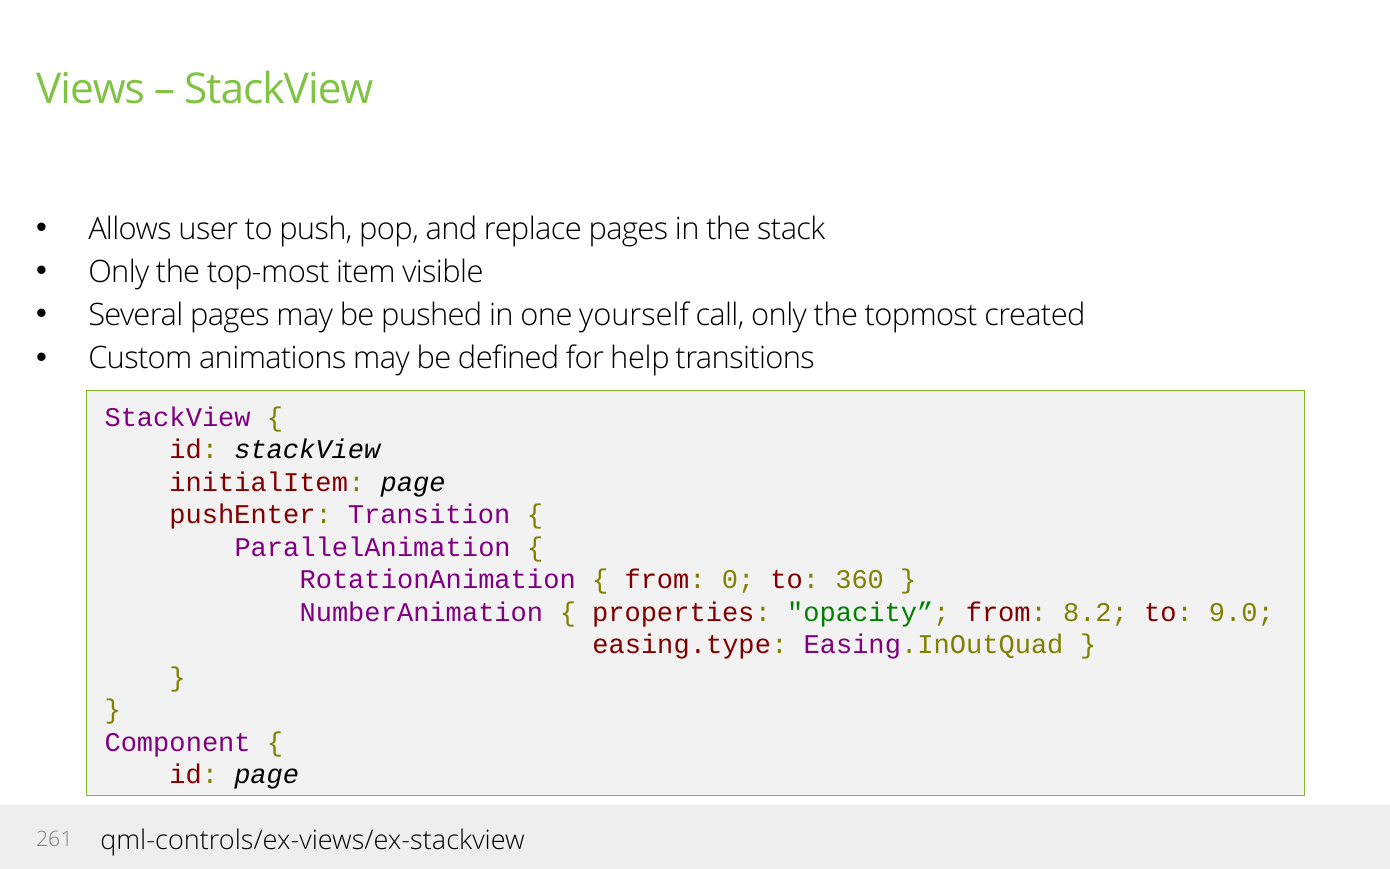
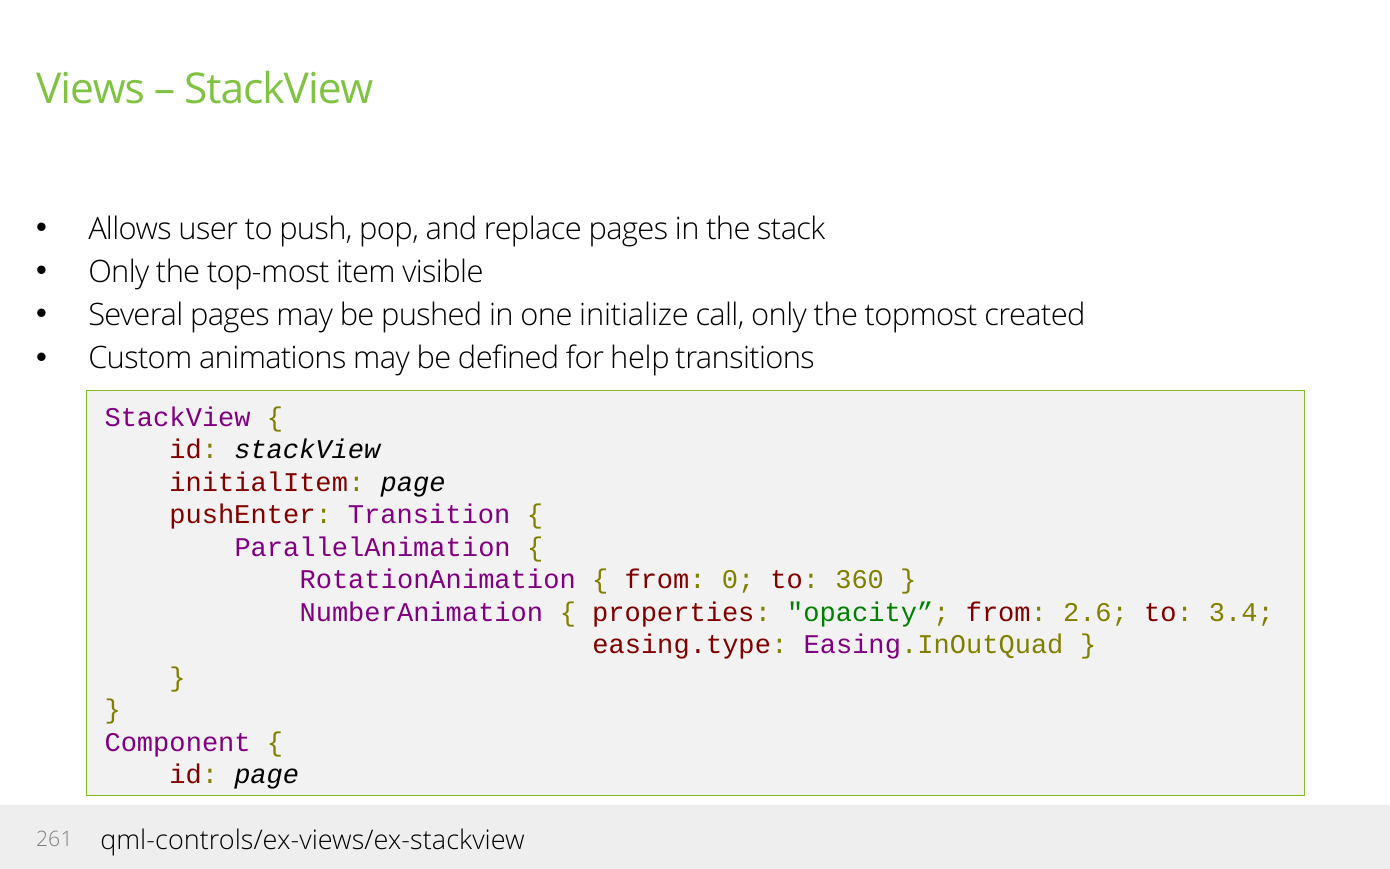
yourself: yourself -> initialize
8.2: 8.2 -> 2.6
9.0: 9.0 -> 3.4
